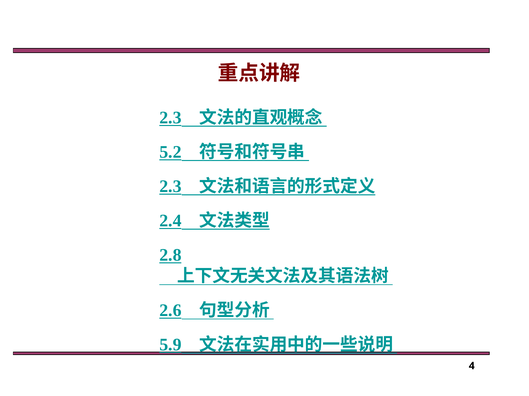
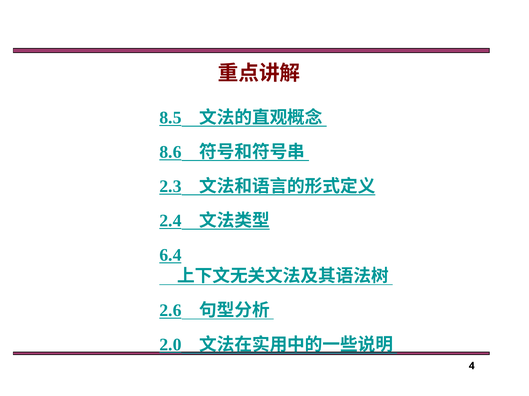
2.3 at (170, 118): 2.3 -> 8.5
5.2: 5.2 -> 8.6
2.8: 2.8 -> 6.4
5.9: 5.9 -> 2.0
